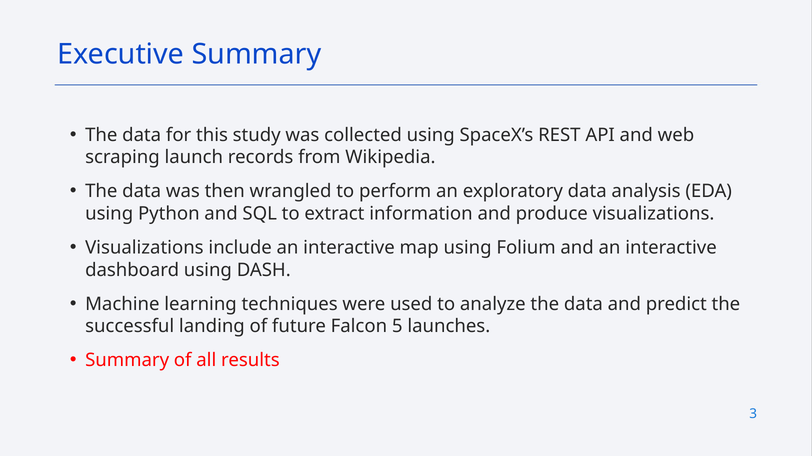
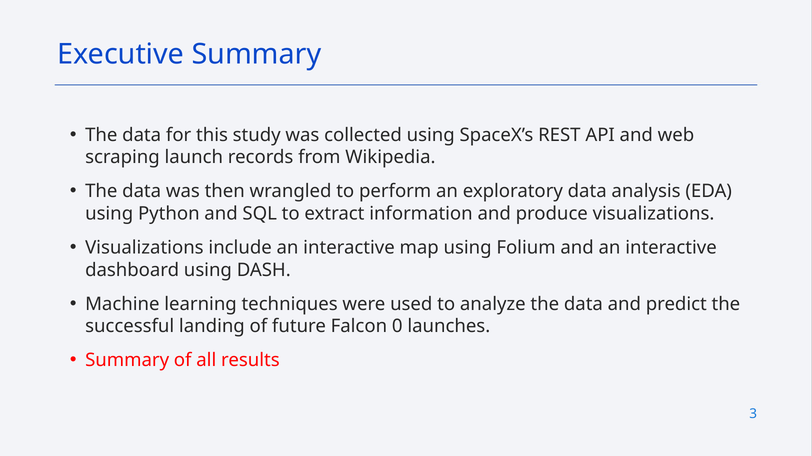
5: 5 -> 0
